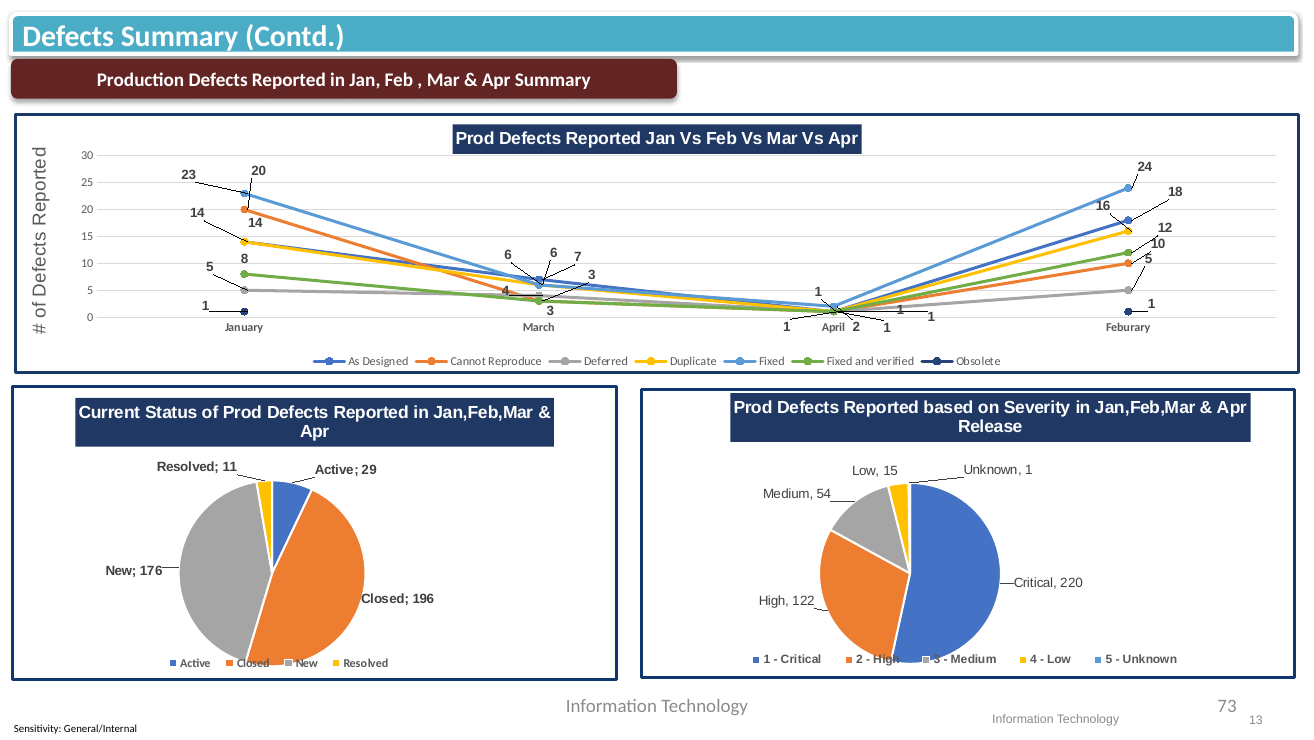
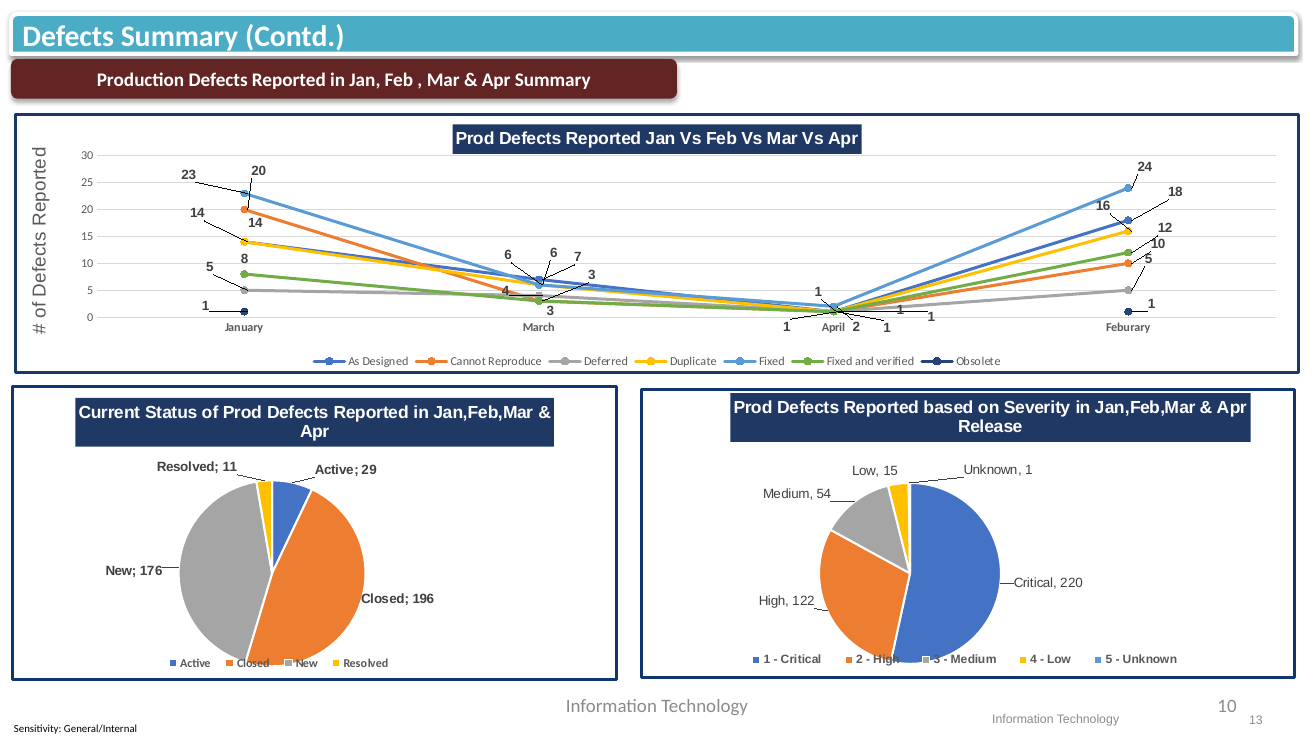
Technology 73: 73 -> 10
